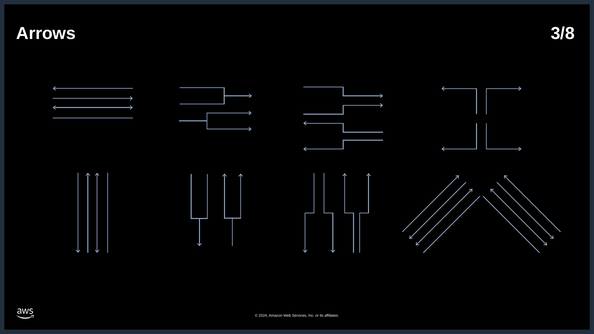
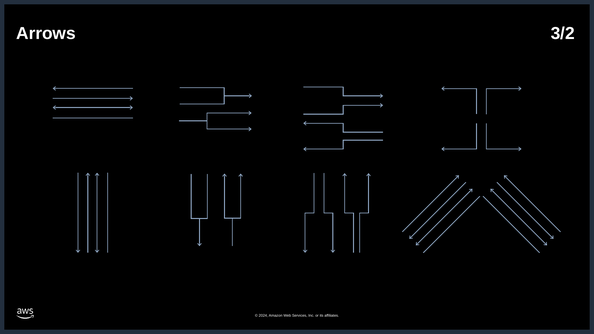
3/8: 3/8 -> 3/2
